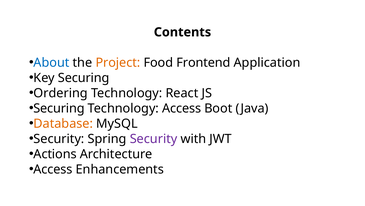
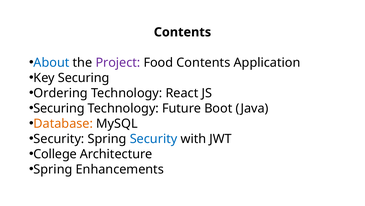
Project colour: orange -> purple
Food Frontend: Frontend -> Contents
Technology Access: Access -> Future
Security at (154, 139) colour: purple -> blue
Actions: Actions -> College
Access at (53, 169): Access -> Spring
